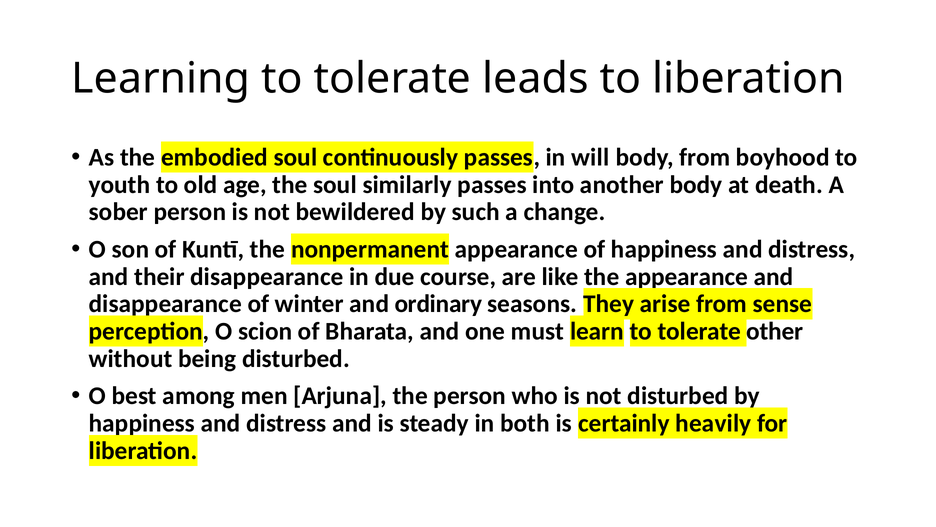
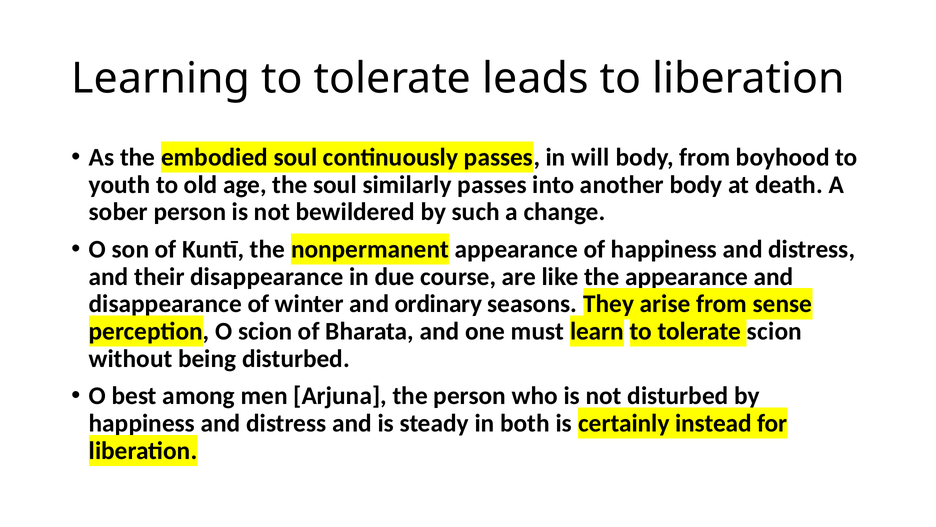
tolerate other: other -> scion
heavily: heavily -> instead
